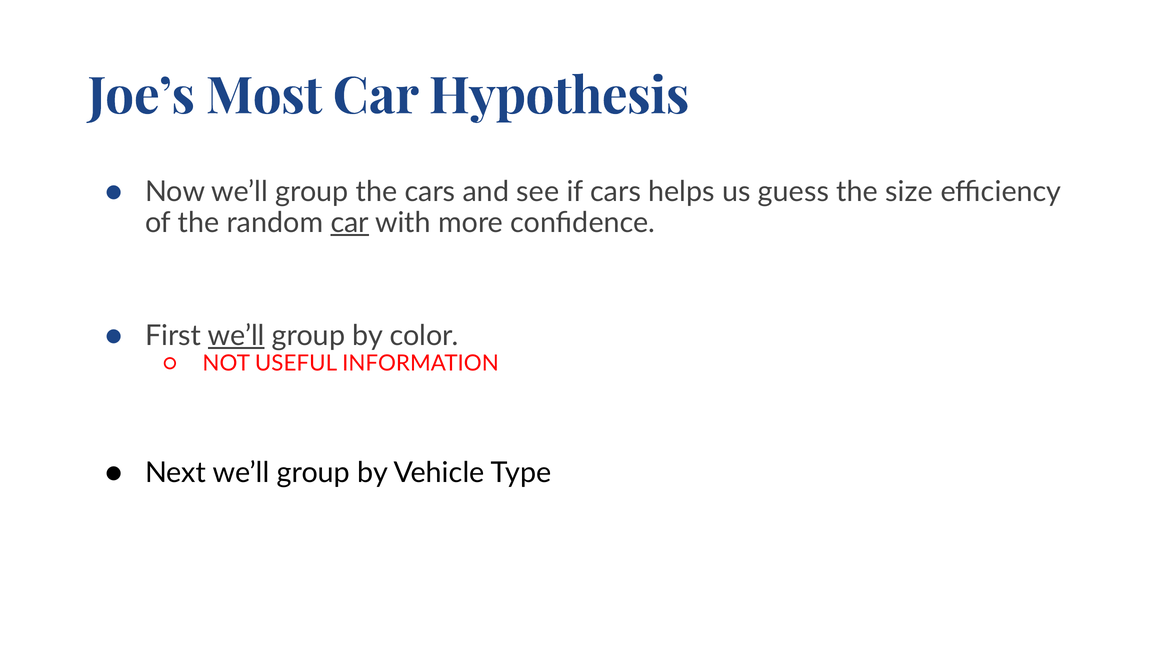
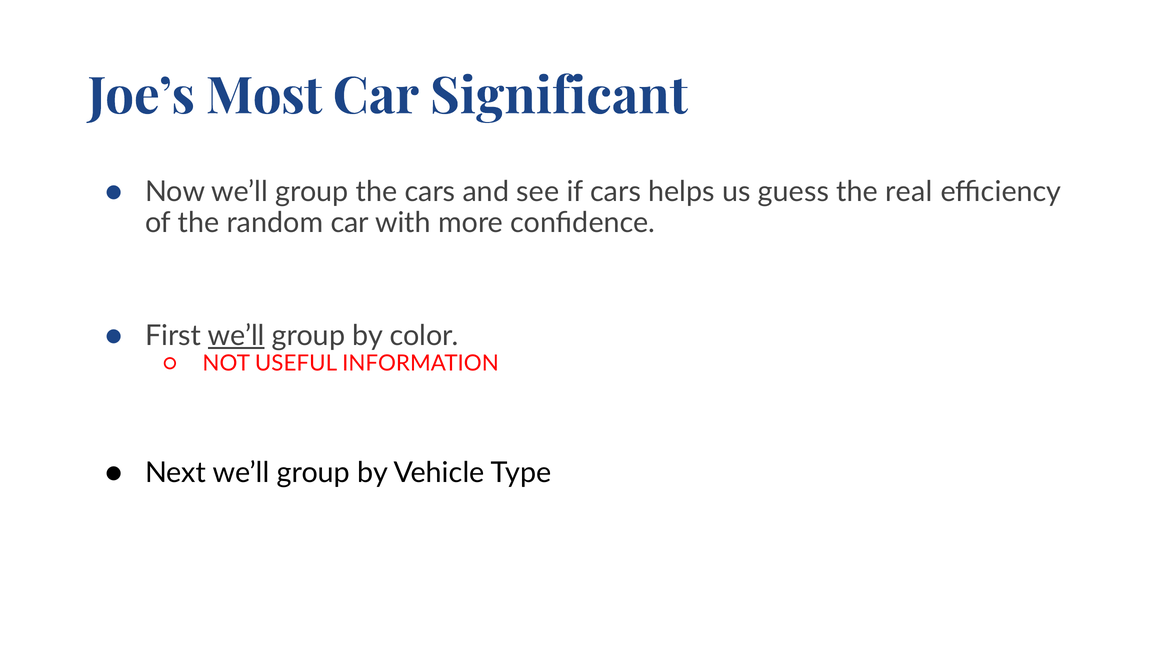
Hypothesis: Hypothesis -> Significant
size: size -> real
car at (350, 223) underline: present -> none
